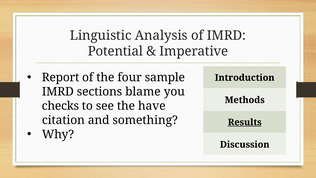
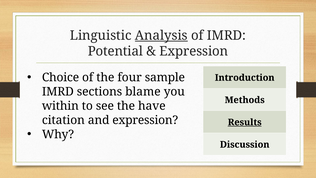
Analysis underline: none -> present
Imperative at (194, 51): Imperative -> Expression
Report: Report -> Choice
checks: checks -> within
and something: something -> expression
